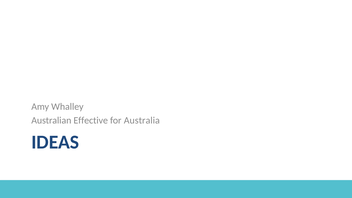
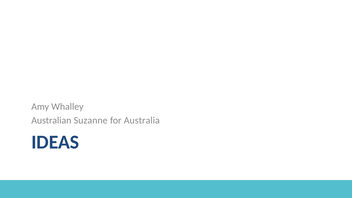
Effective: Effective -> Suzanne
